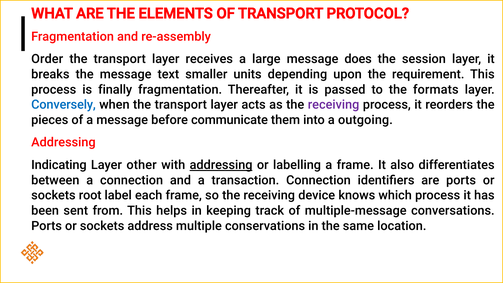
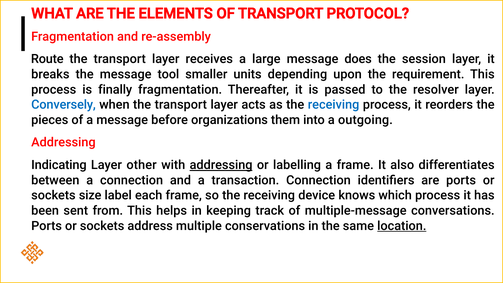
Order: Order -> Route
text: text -> tool
formats: formats -> resolver
receiving at (334, 105) colour: purple -> blue
communicate: communicate -> organizations
root: root -> size
location underline: none -> present
